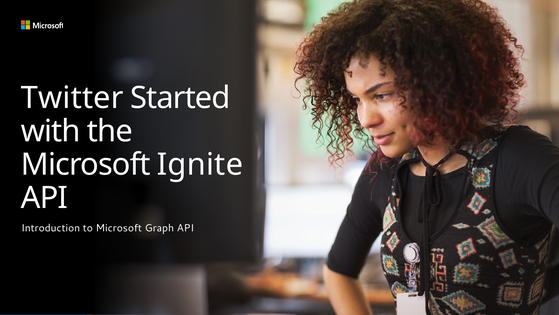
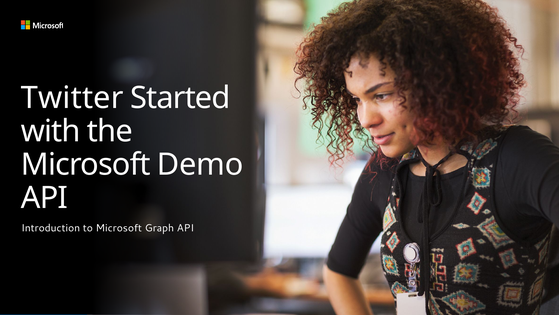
Ignite: Ignite -> Demo
